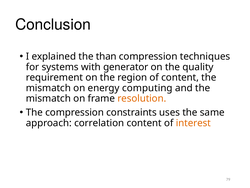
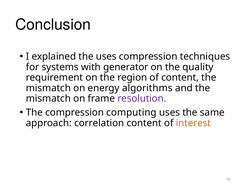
the than: than -> uses
computing: computing -> algorithms
resolution colour: orange -> purple
constraints: constraints -> computing
